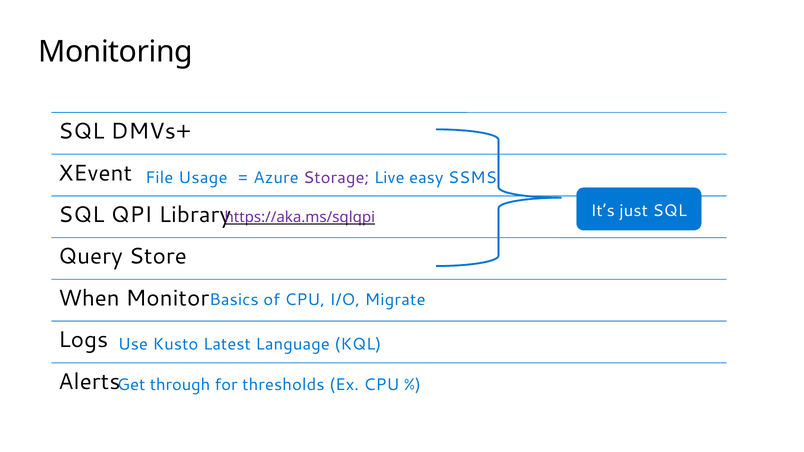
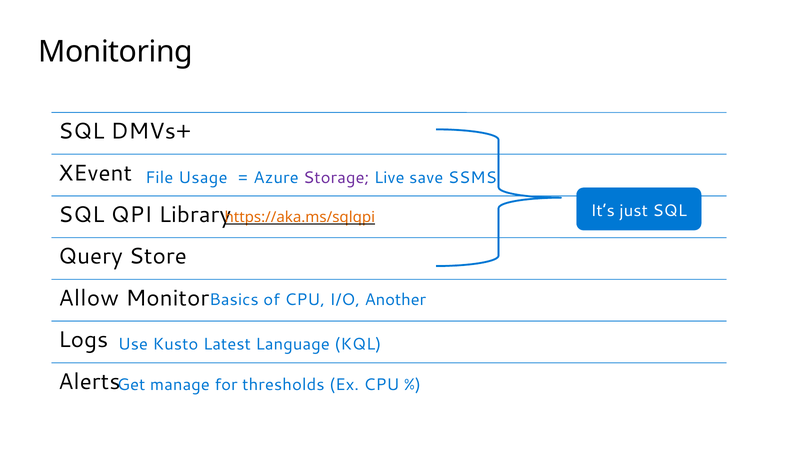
easy: easy -> save
https://aka.ms/sqlqpi colour: purple -> orange
When: When -> Allow
Migrate: Migrate -> Another
through: through -> manage
